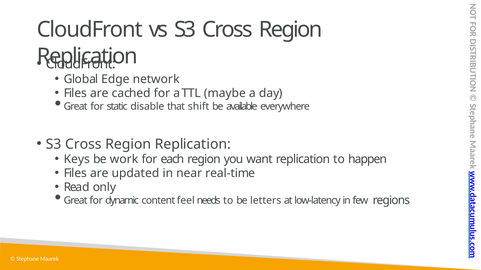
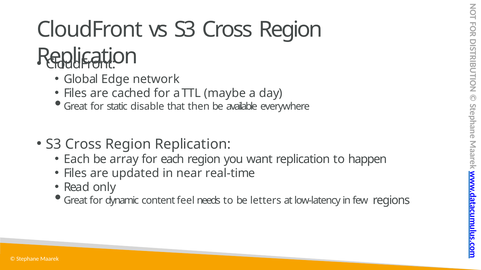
shift: shift -> then
Keys at (77, 160): Keys -> Each
work: work -> array
